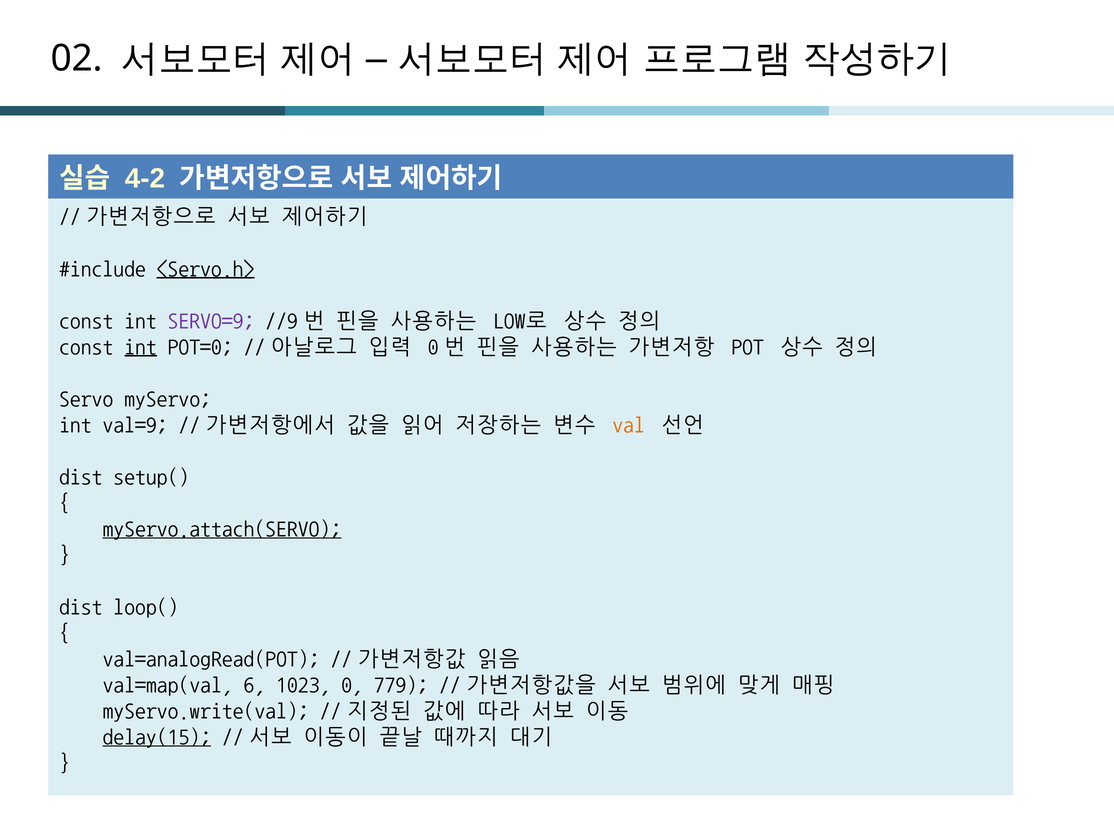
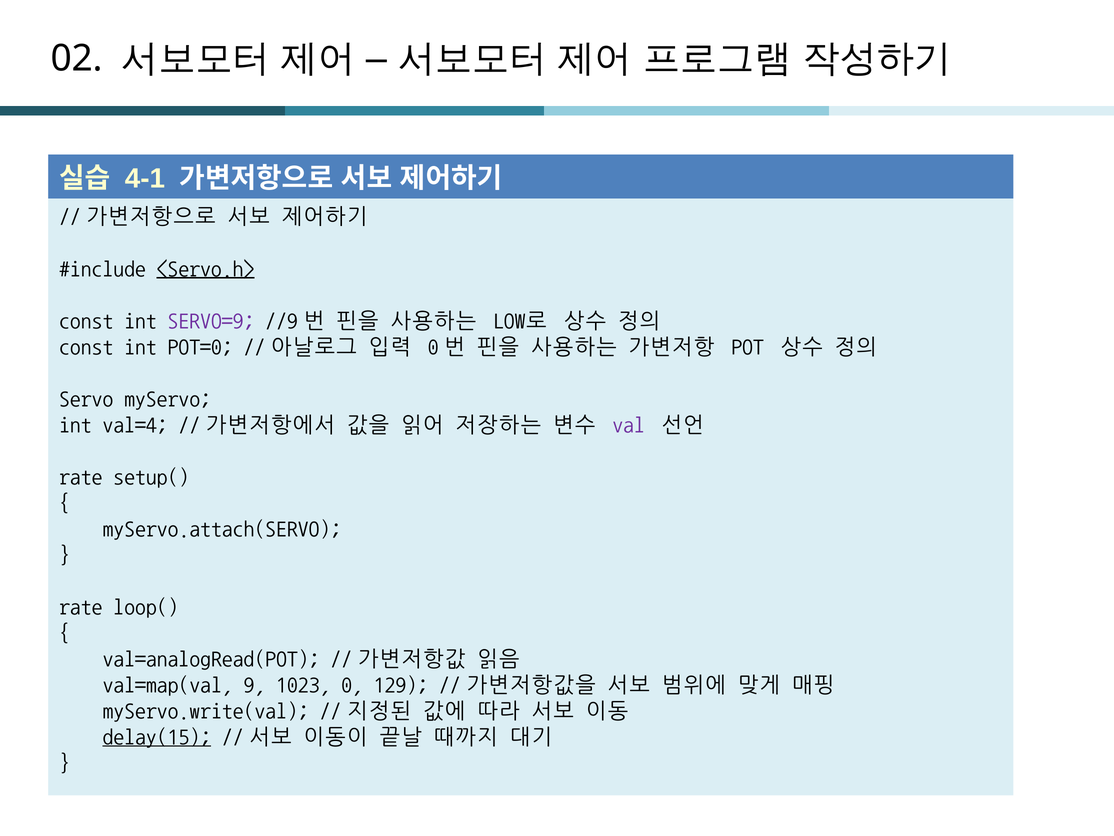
4-2: 4-2 -> 4-1
int at (141, 346) underline: present -> none
val=9: val=9 -> val=4
val colour: orange -> purple
dist at (81, 476): dist -> rate
myServo.attach(SERVO underline: present -> none
dist at (81, 606): dist -> rate
6: 6 -> 9
779: 779 -> 129
